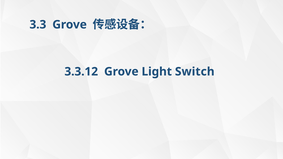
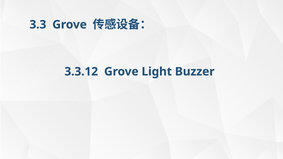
Switch: Switch -> Buzzer
